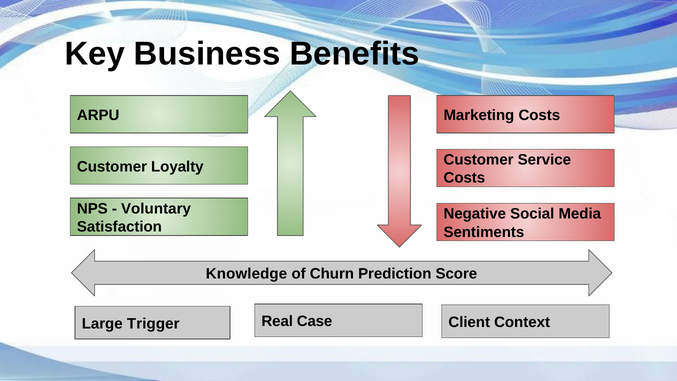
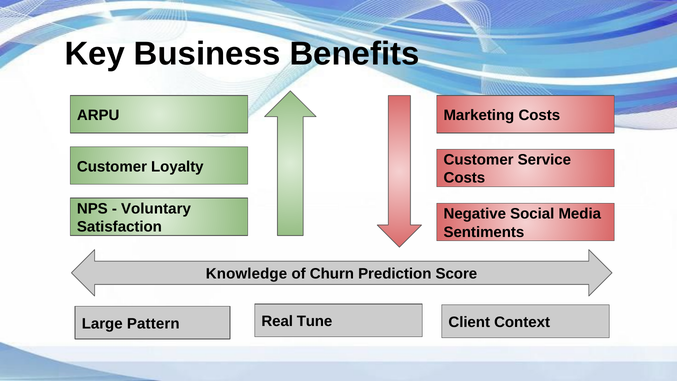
Trigger: Trigger -> Pattern
Case: Case -> Tune
